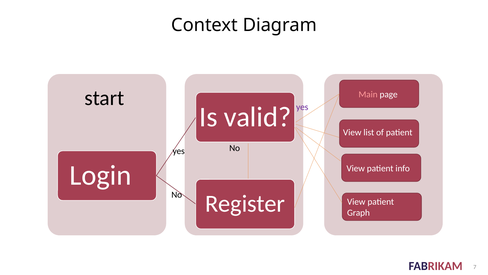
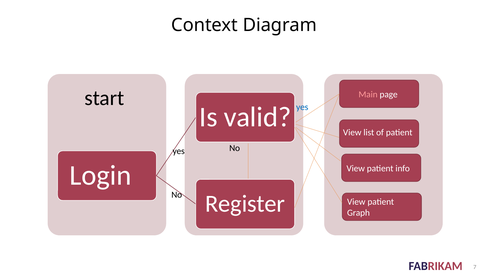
yes at (302, 107) colour: purple -> blue
